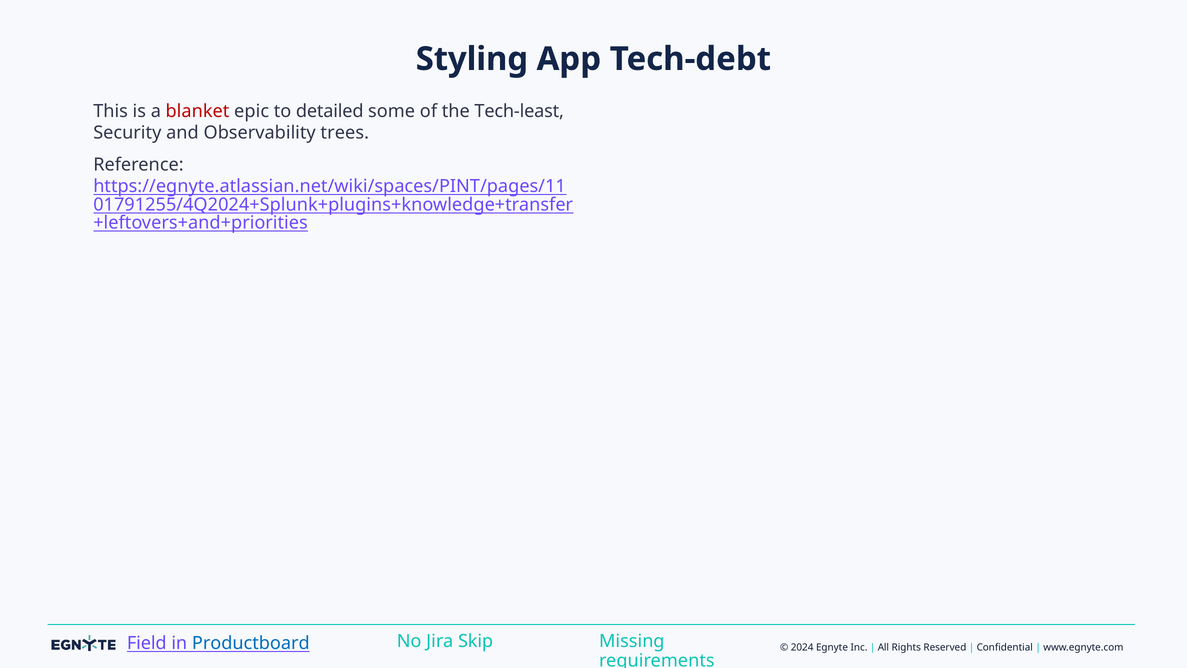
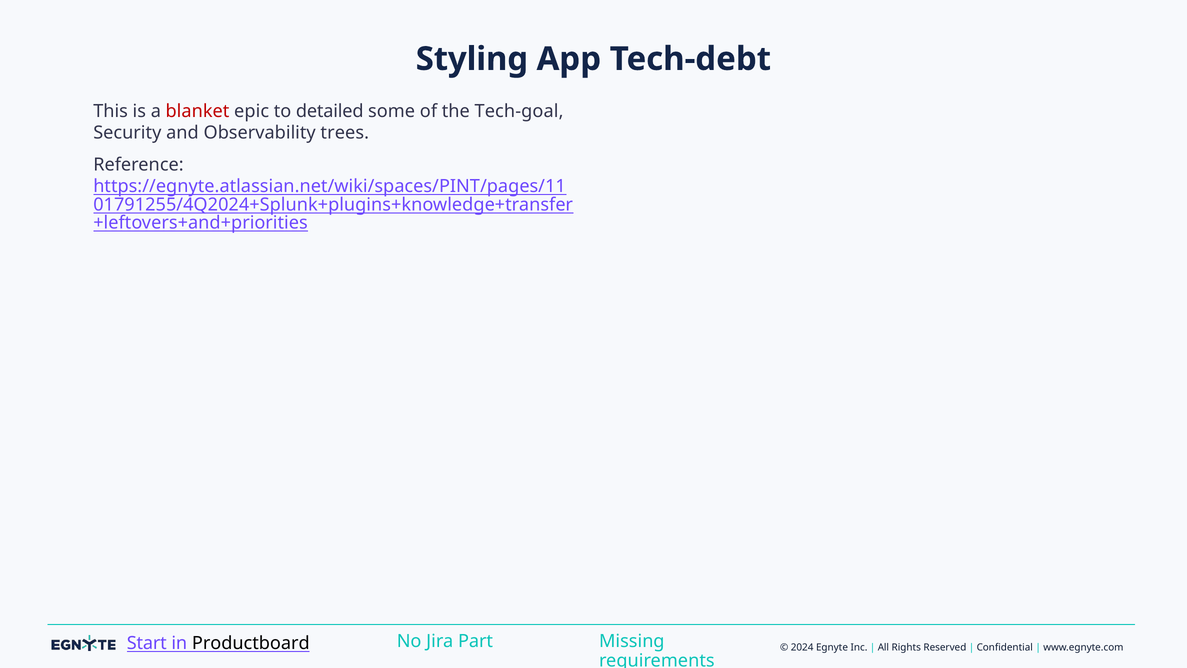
Tech-least: Tech-least -> Tech-goal
Field: Field -> Start
Productboard colour: blue -> black
Skip: Skip -> Part
